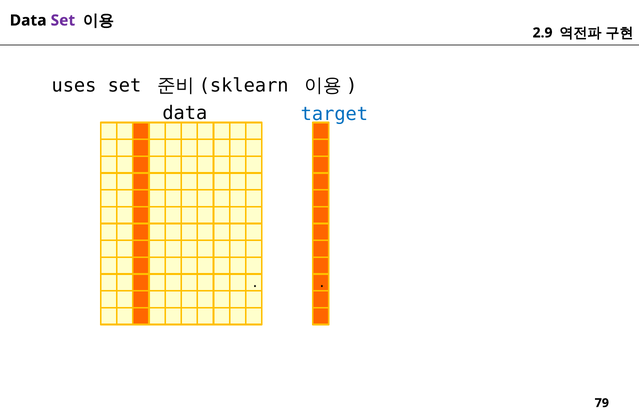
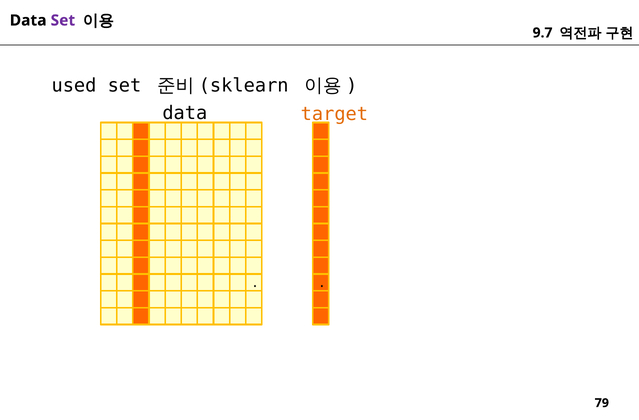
2.9: 2.9 -> 9.7
uses: uses -> used
target colour: blue -> orange
